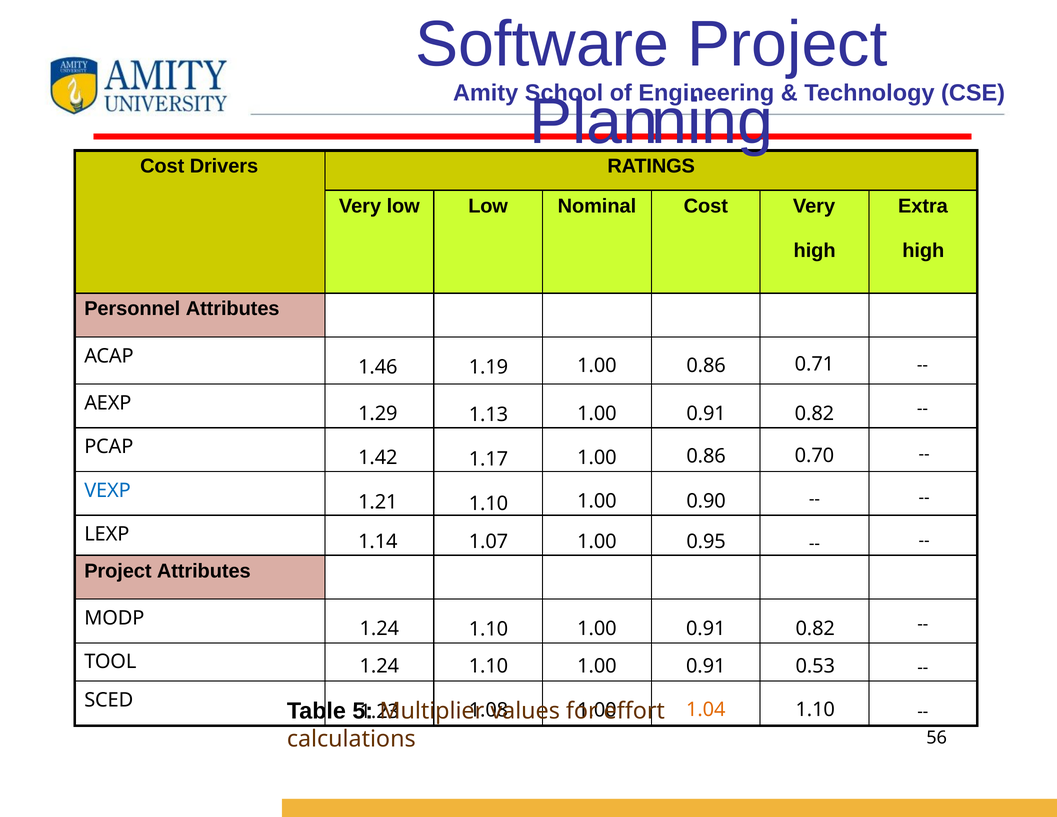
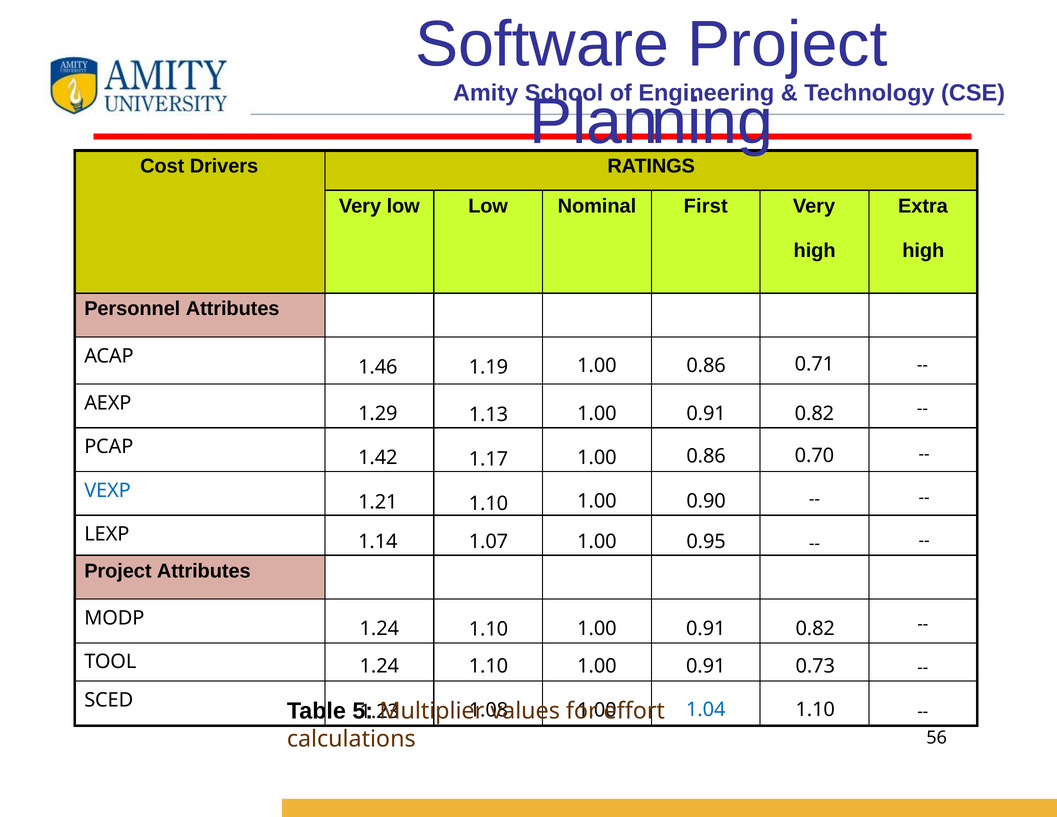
Nominal Cost: Cost -> First
0.53: 0.53 -> 0.73
1.04 colour: orange -> blue
